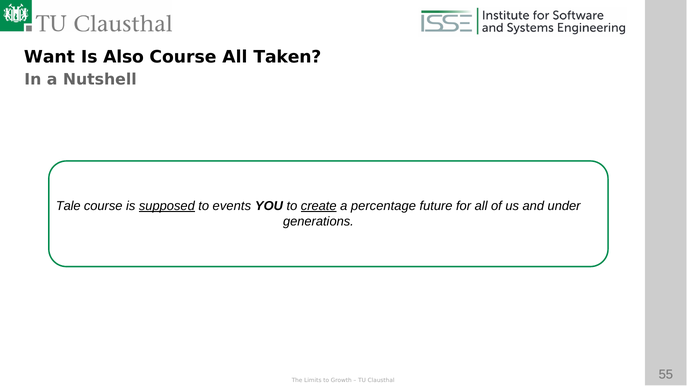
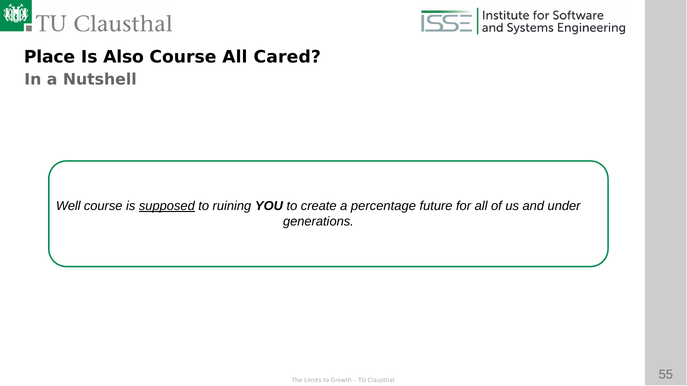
Want: Want -> Place
Taken: Taken -> Cared
Tale: Tale -> Well
events: events -> ruining
create underline: present -> none
